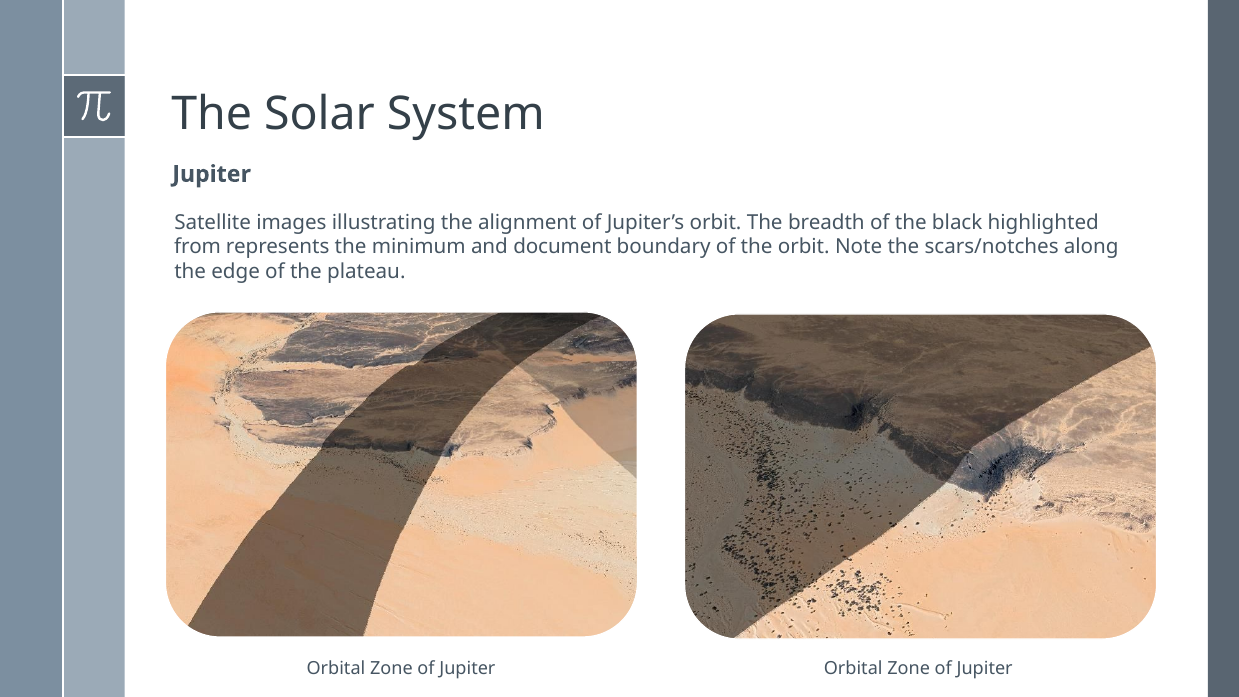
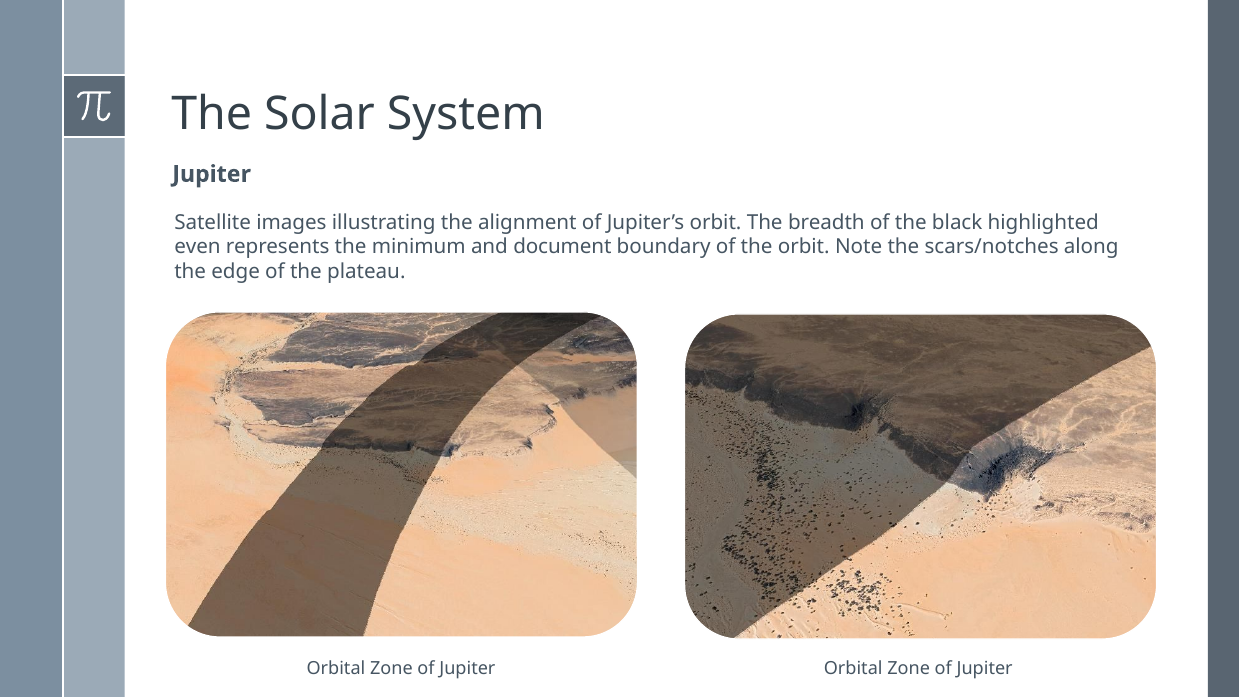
from: from -> even
